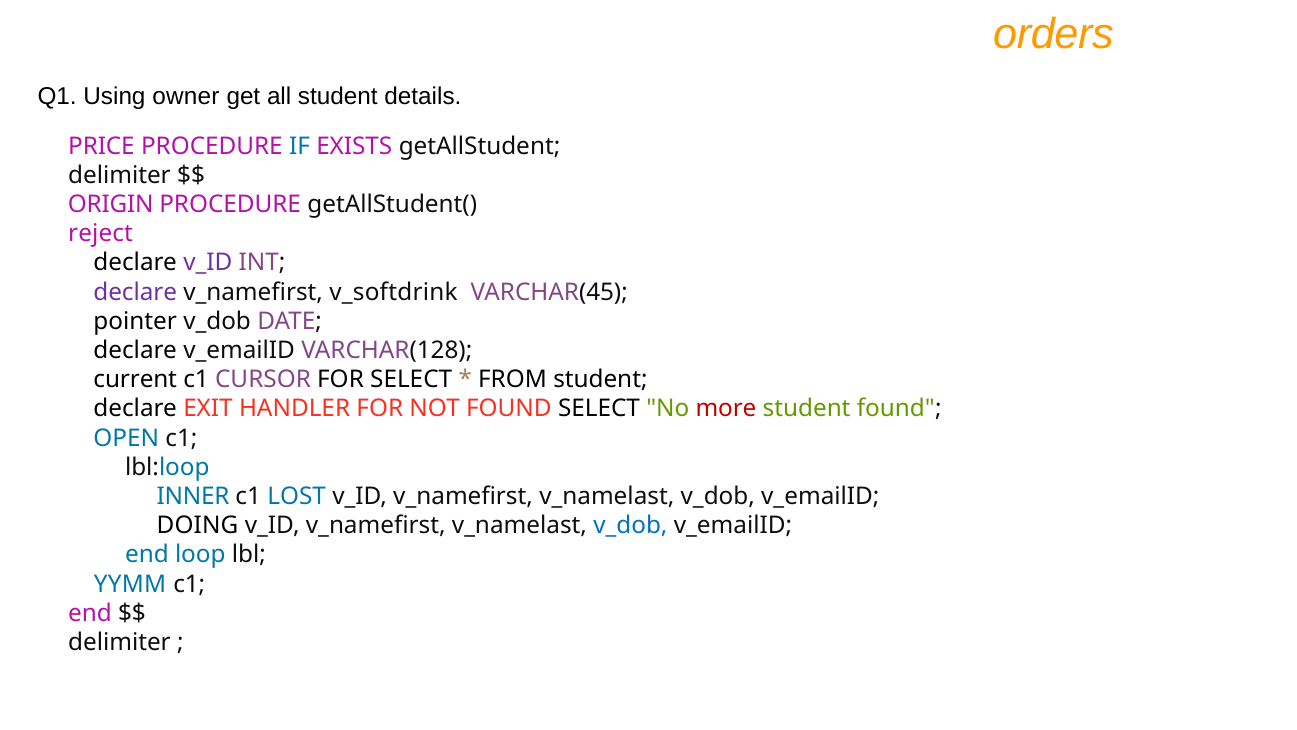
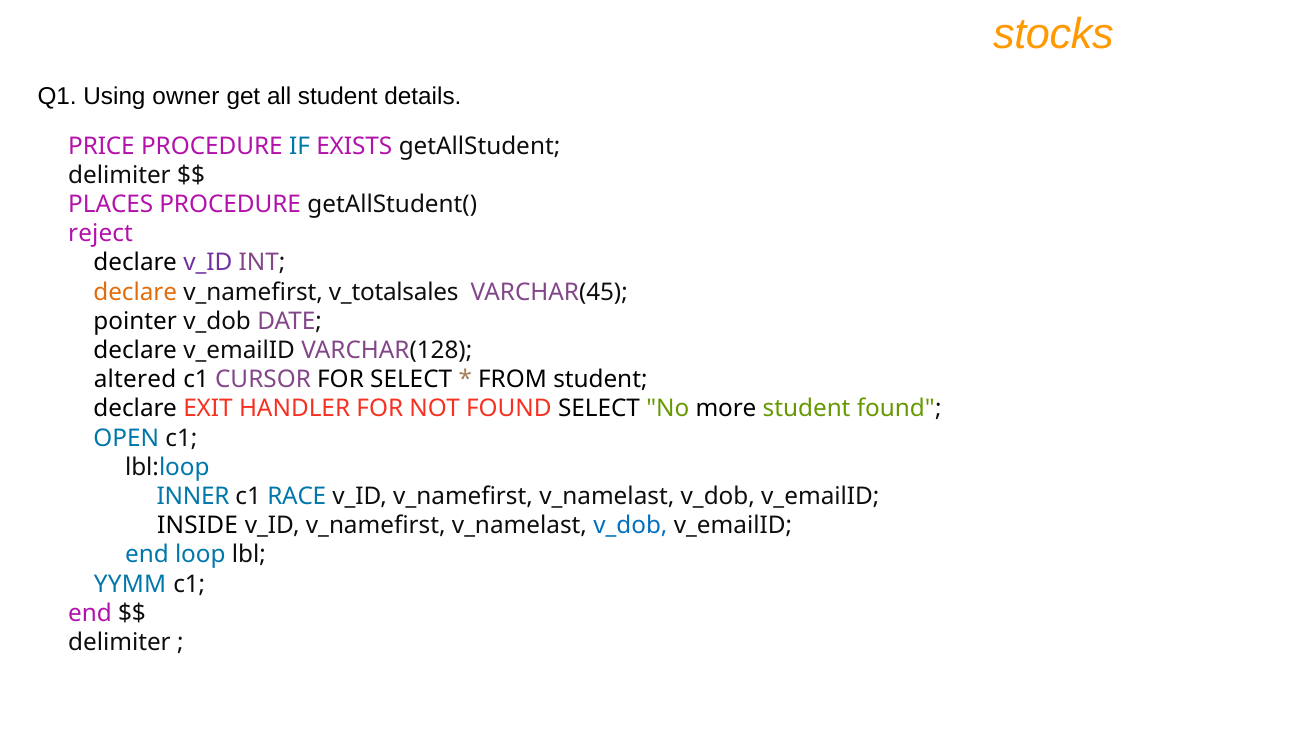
orders: orders -> stocks
ORIGIN: ORIGIN -> PLACES
declare at (135, 292) colour: purple -> orange
v_softdrink: v_softdrink -> v_totalsales
current: current -> altered
more colour: red -> black
LOST: LOST -> RACE
DOING: DOING -> INSIDE
